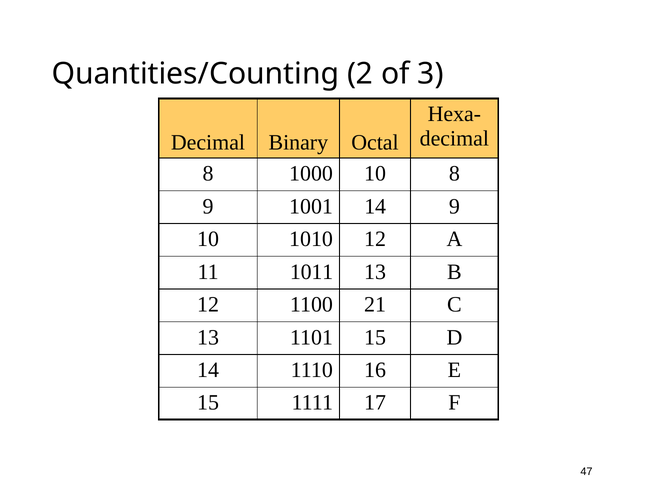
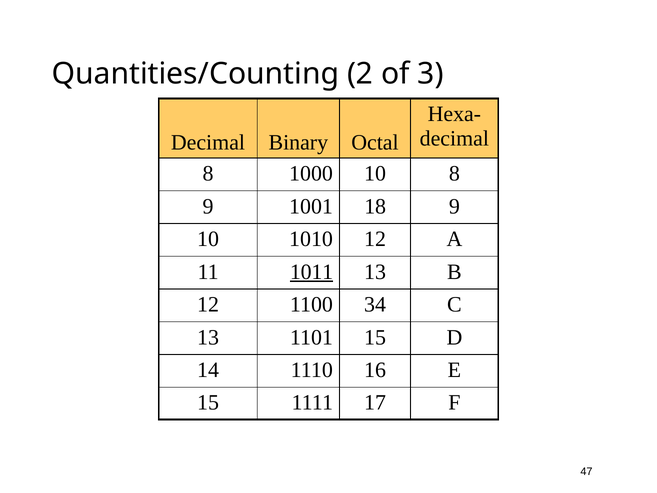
1001 14: 14 -> 18
1011 underline: none -> present
21: 21 -> 34
